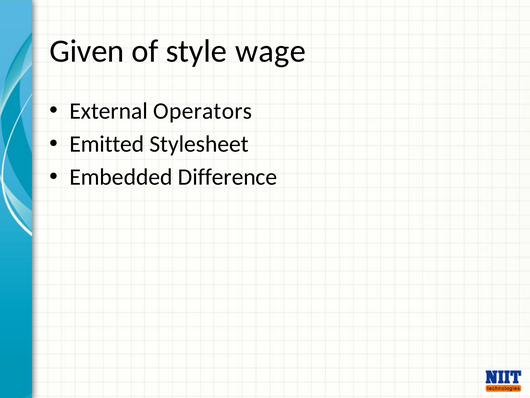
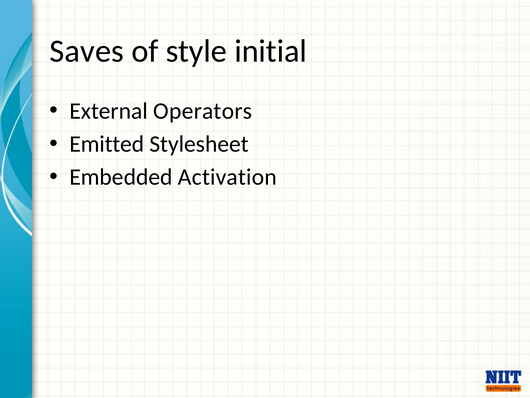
Given: Given -> Saves
wage: wage -> initial
Difference: Difference -> Activation
